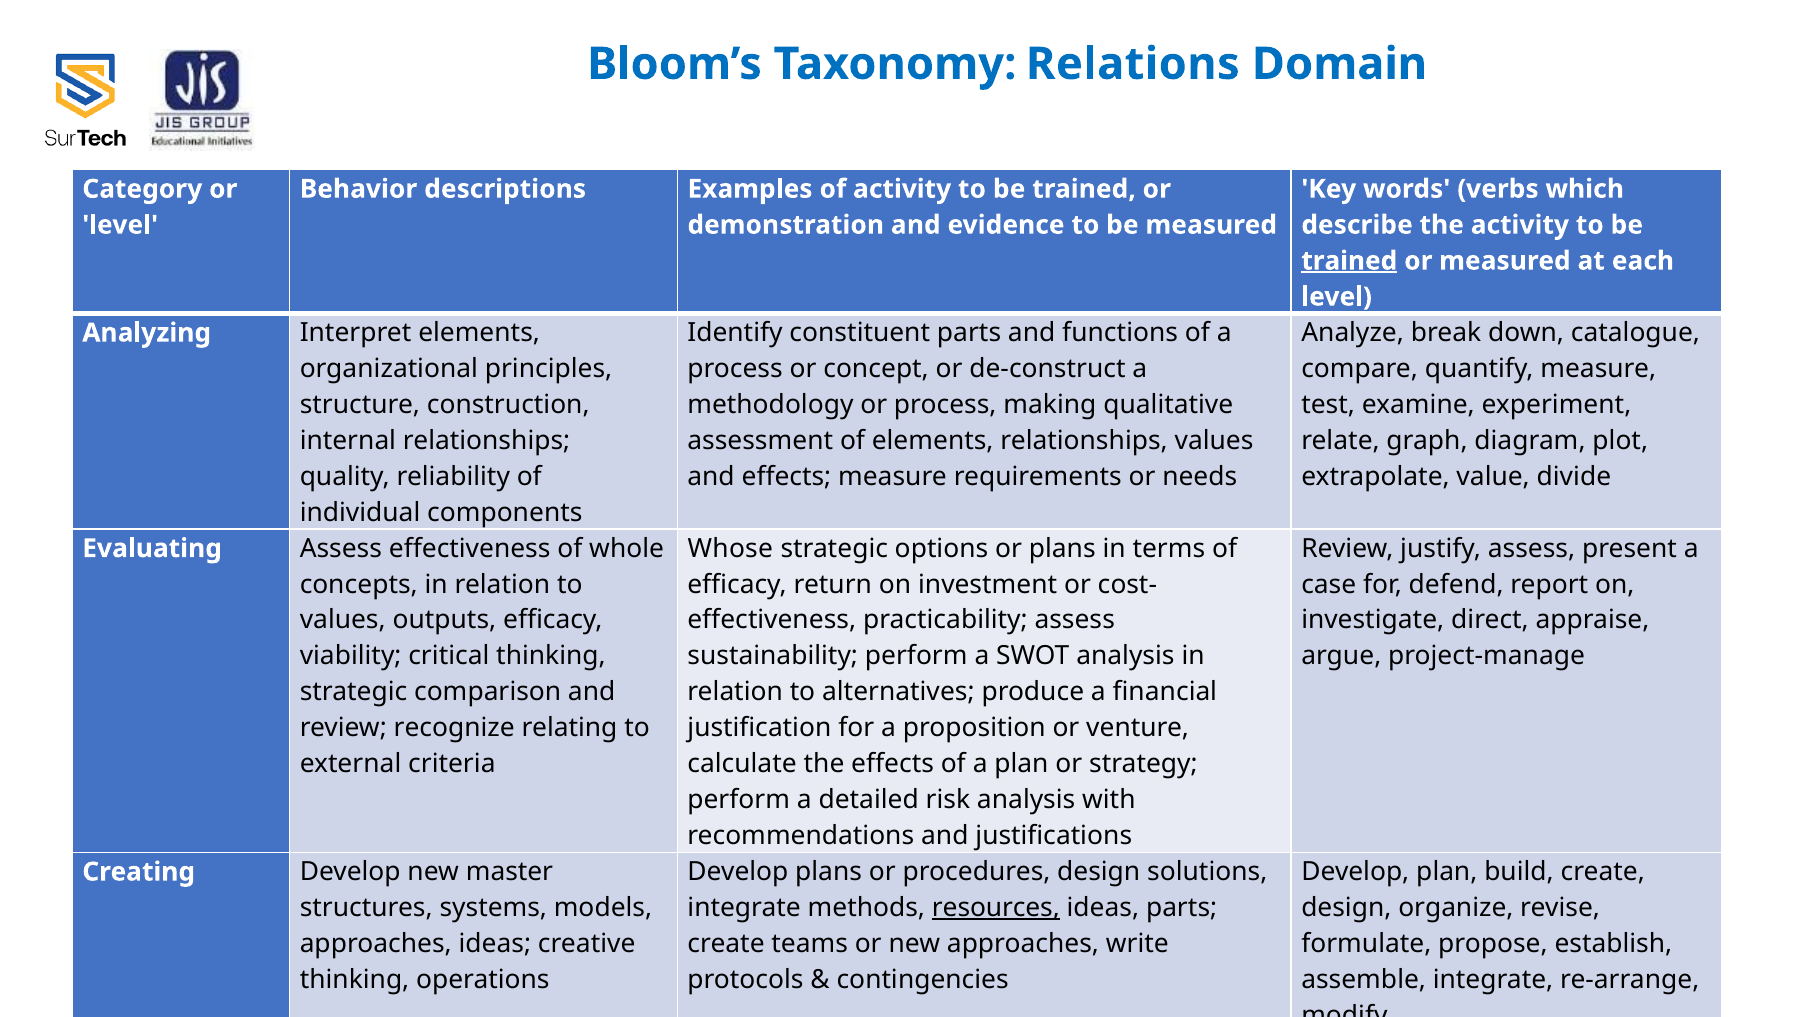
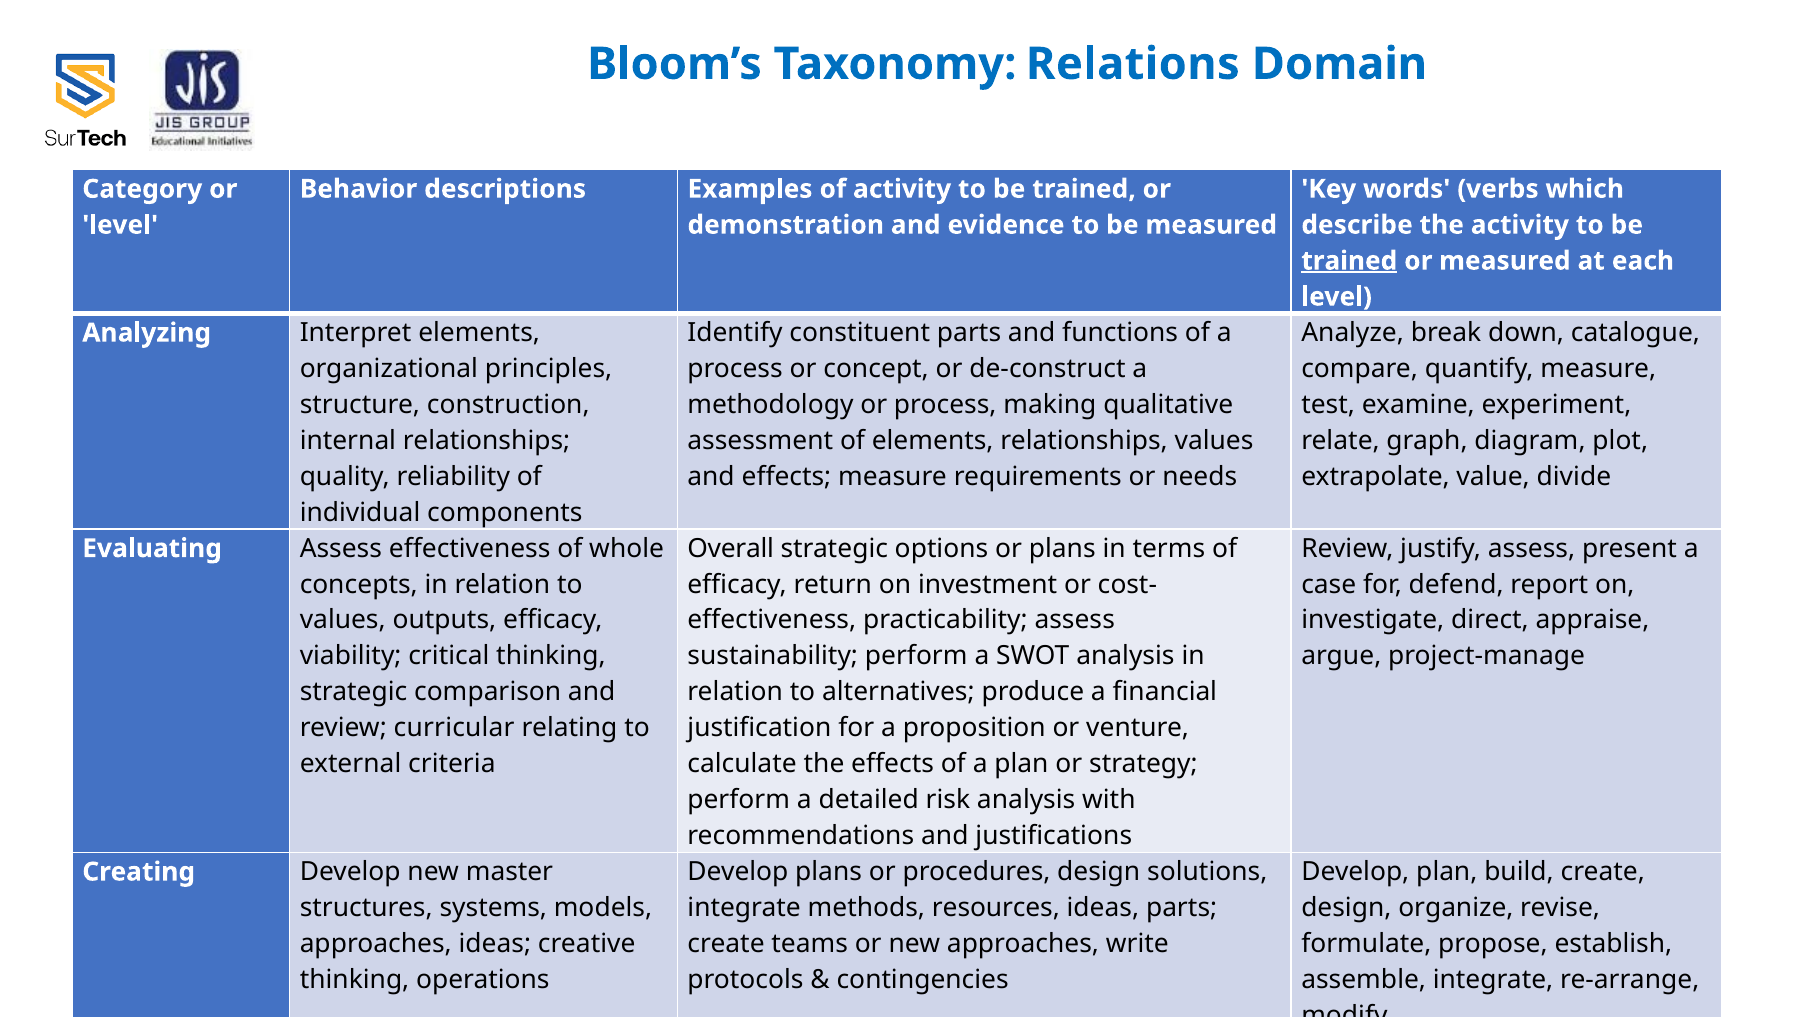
Whose: Whose -> Overall
recognize: recognize -> curricular
resources underline: present -> none
